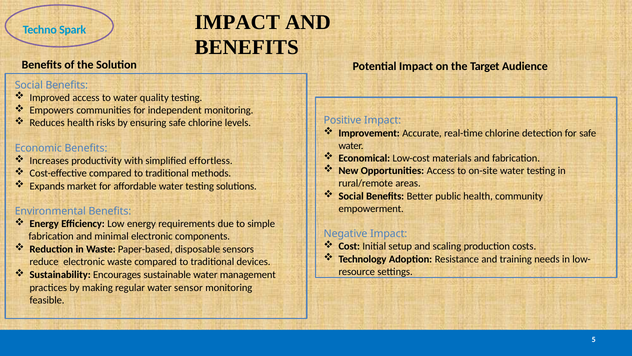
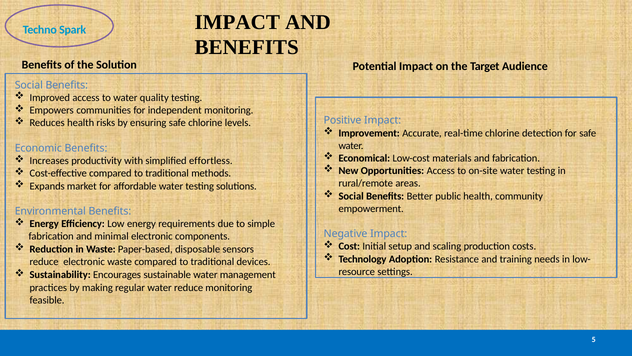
water sensor: sensor -> reduce
